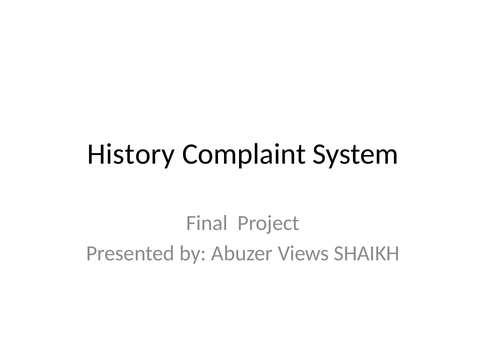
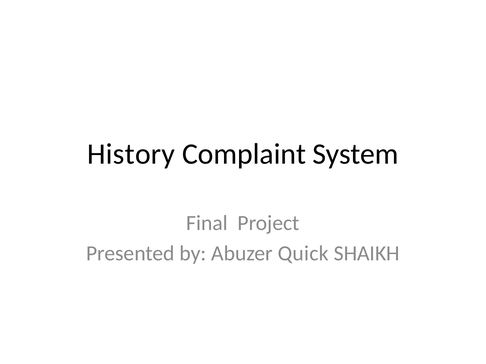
Views: Views -> Quick
